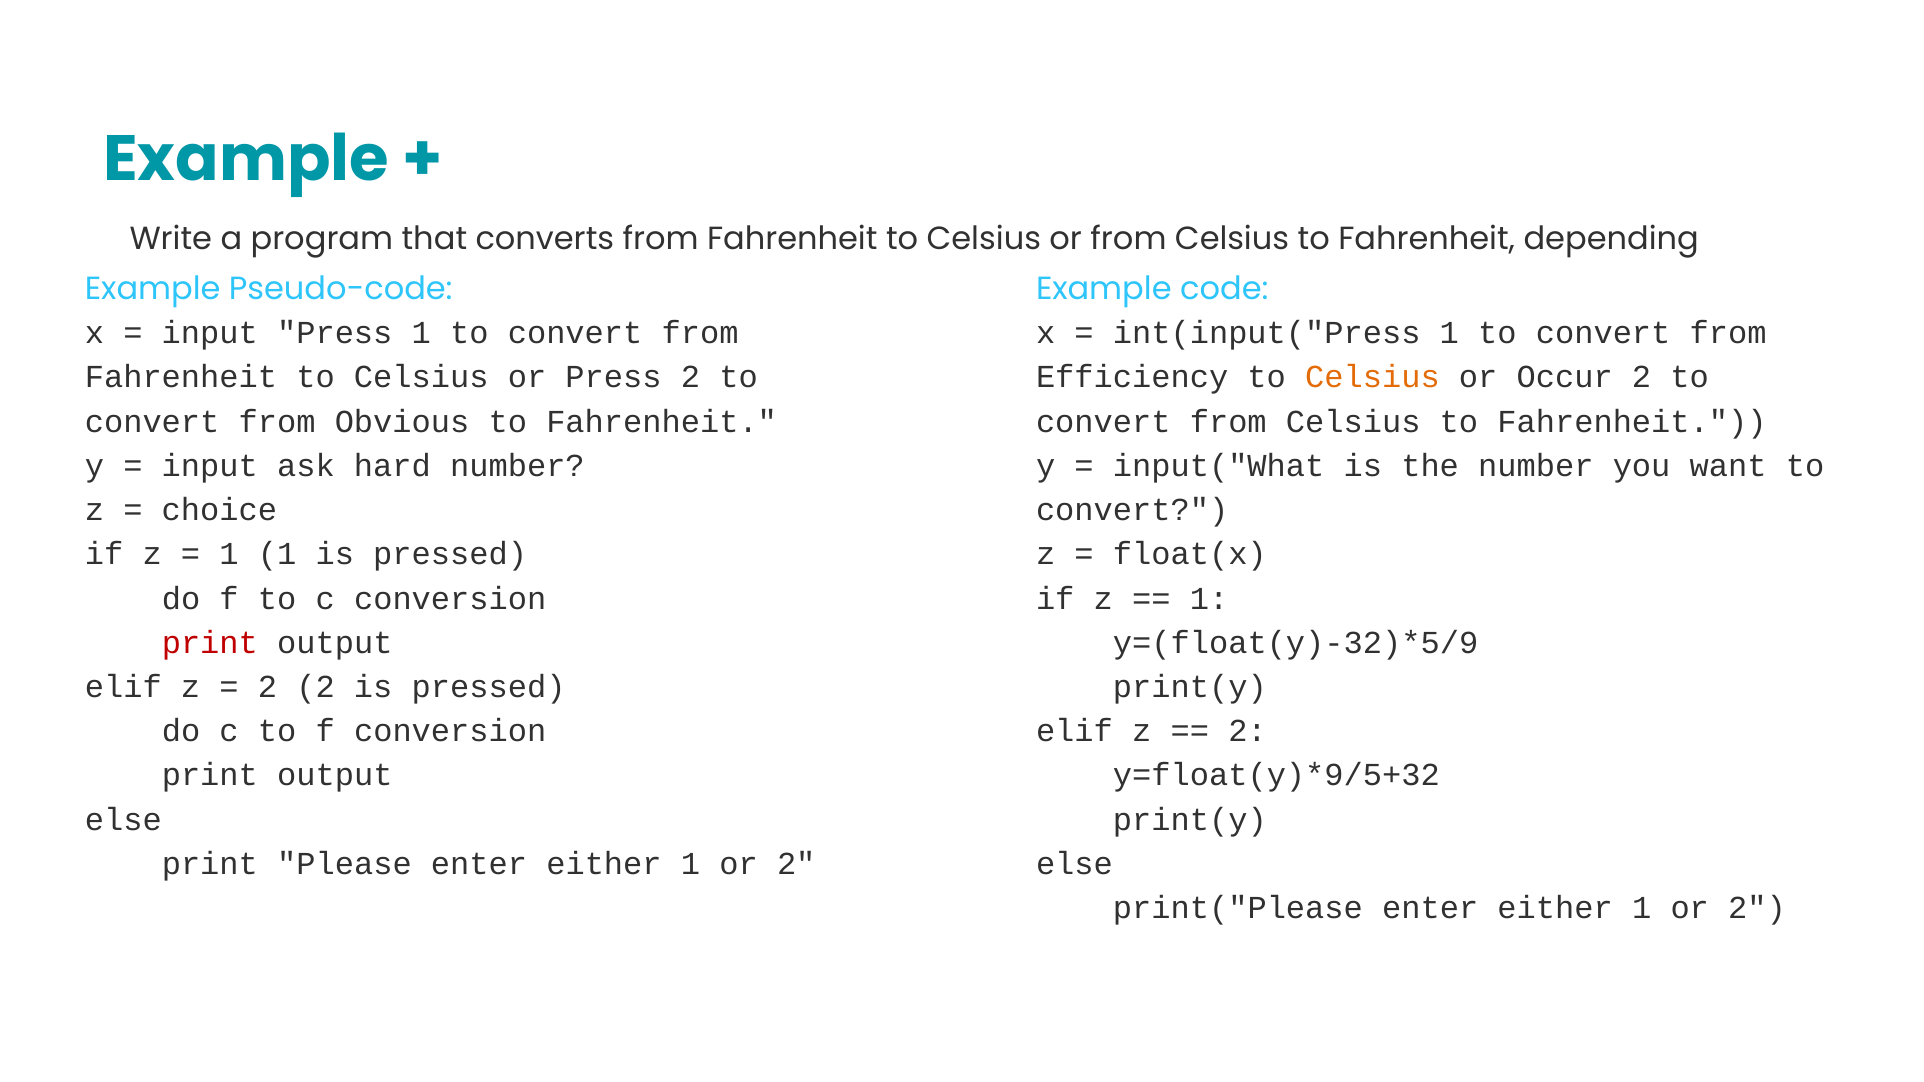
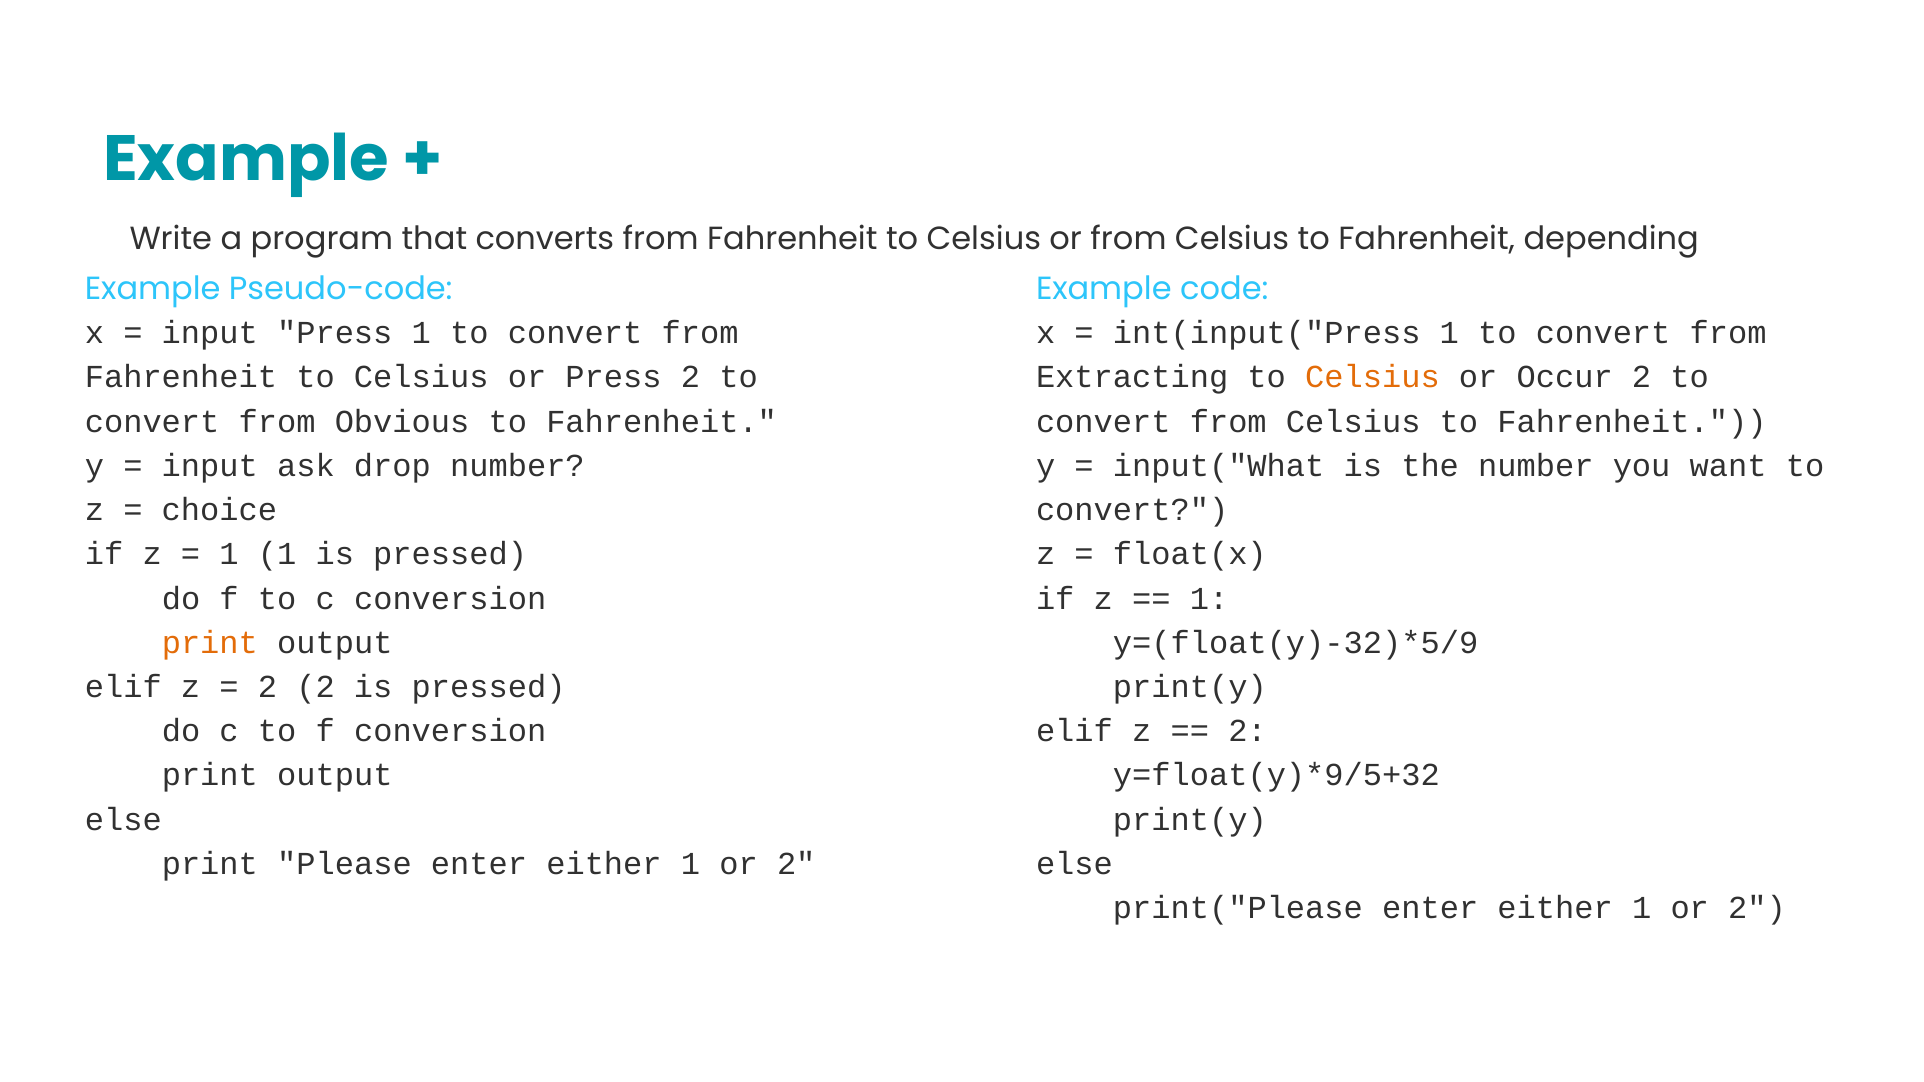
Efficiency: Efficiency -> Extracting
hard: hard -> drop
print at (210, 643) colour: red -> orange
